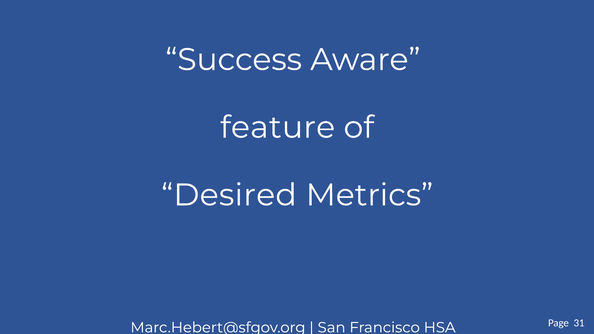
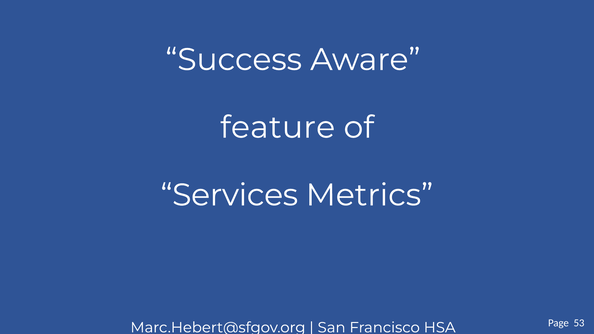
Desired: Desired -> Services
31: 31 -> 53
